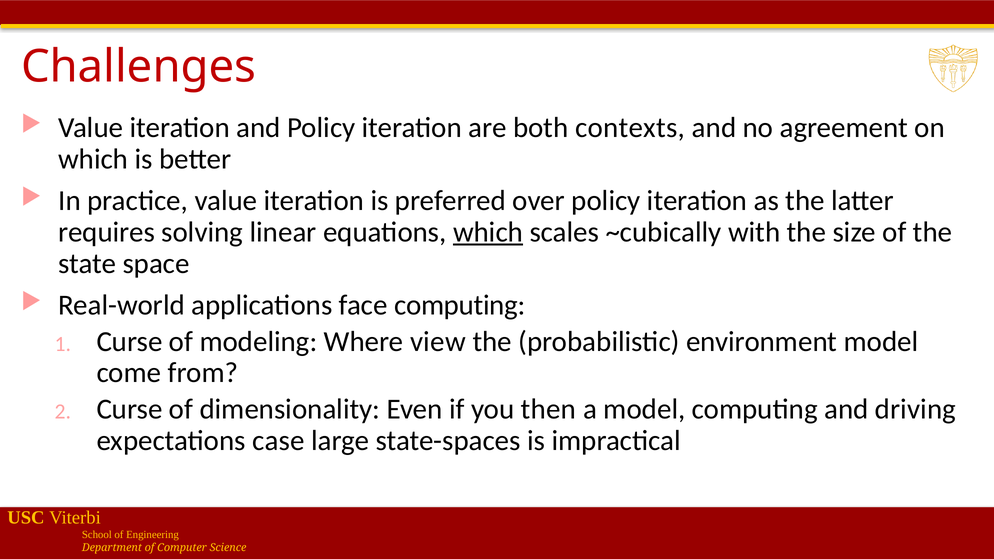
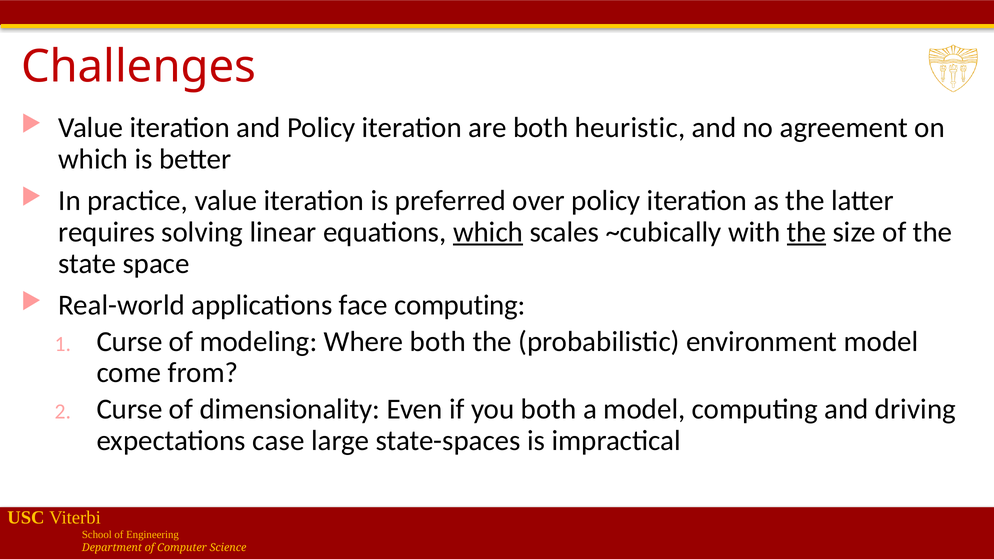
contexts: contexts -> heuristic
the at (806, 232) underline: none -> present
Where view: view -> both
you then: then -> both
